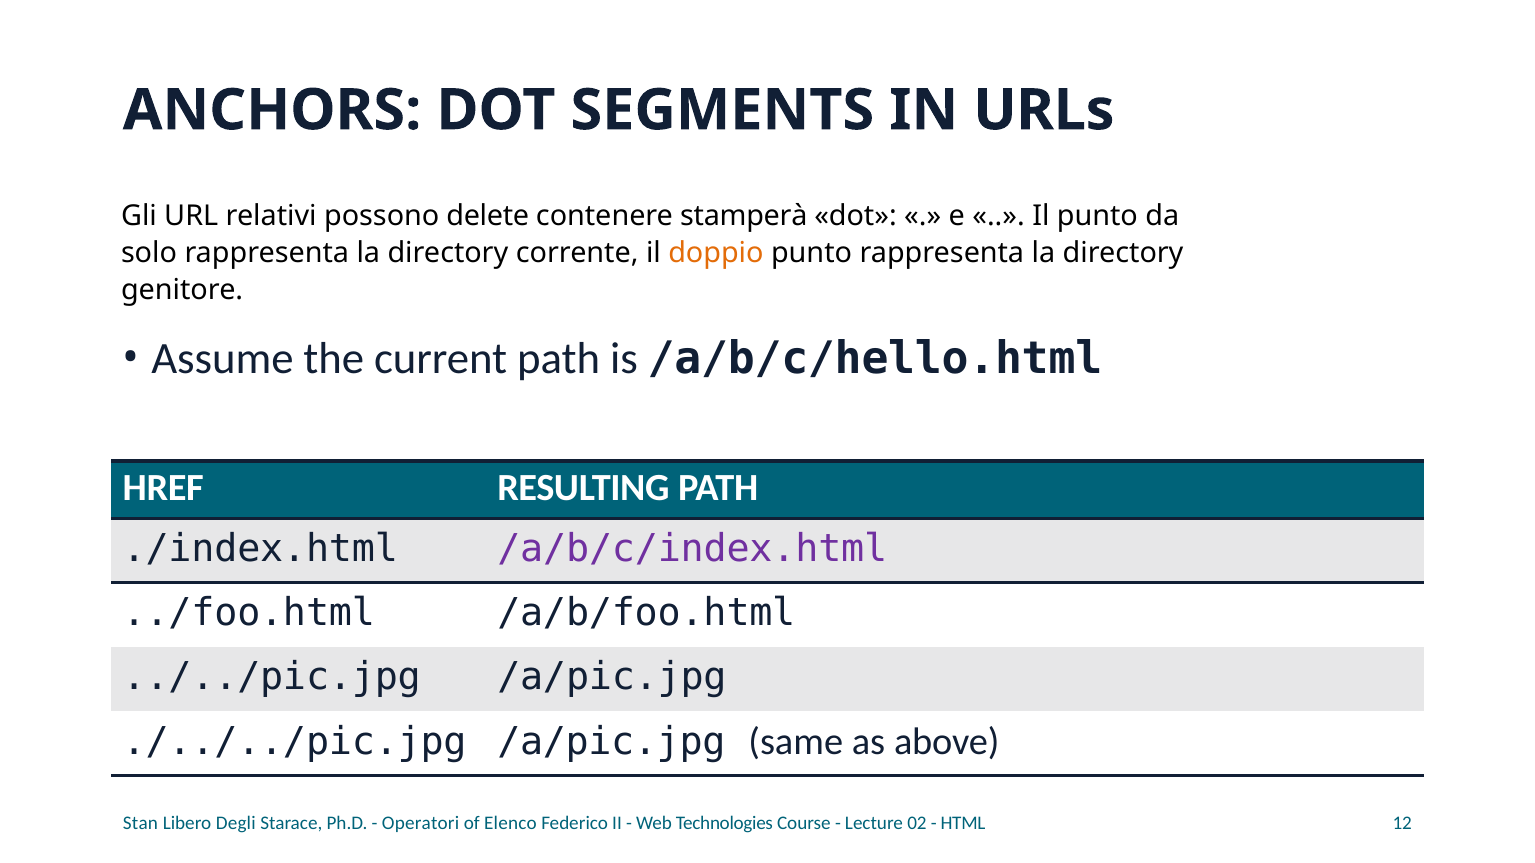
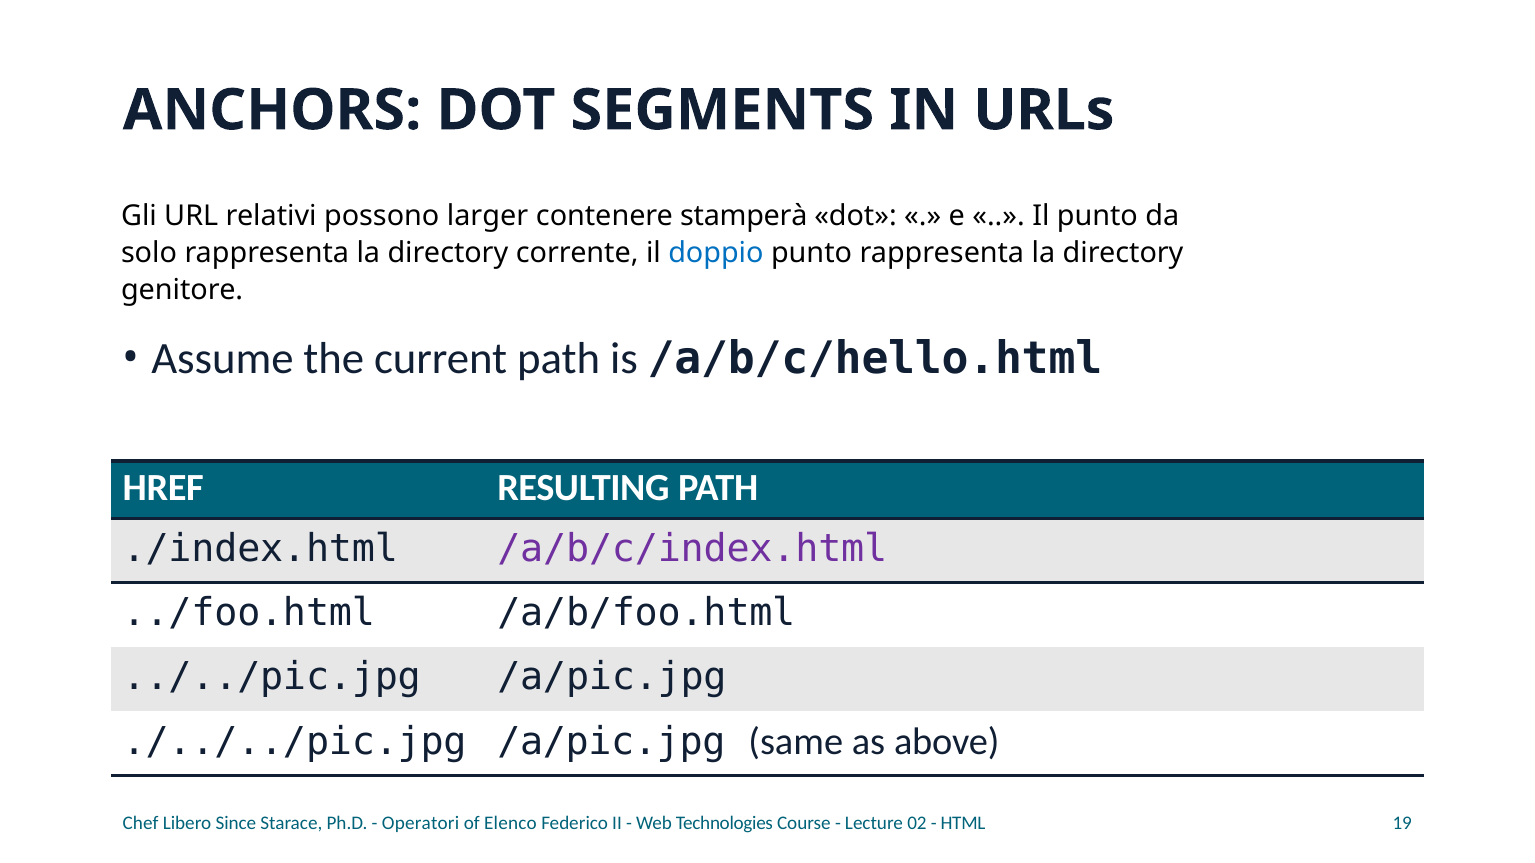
delete: delete -> larger
doppio colour: orange -> blue
Stan: Stan -> Chef
Degli: Degli -> Since
12: 12 -> 19
